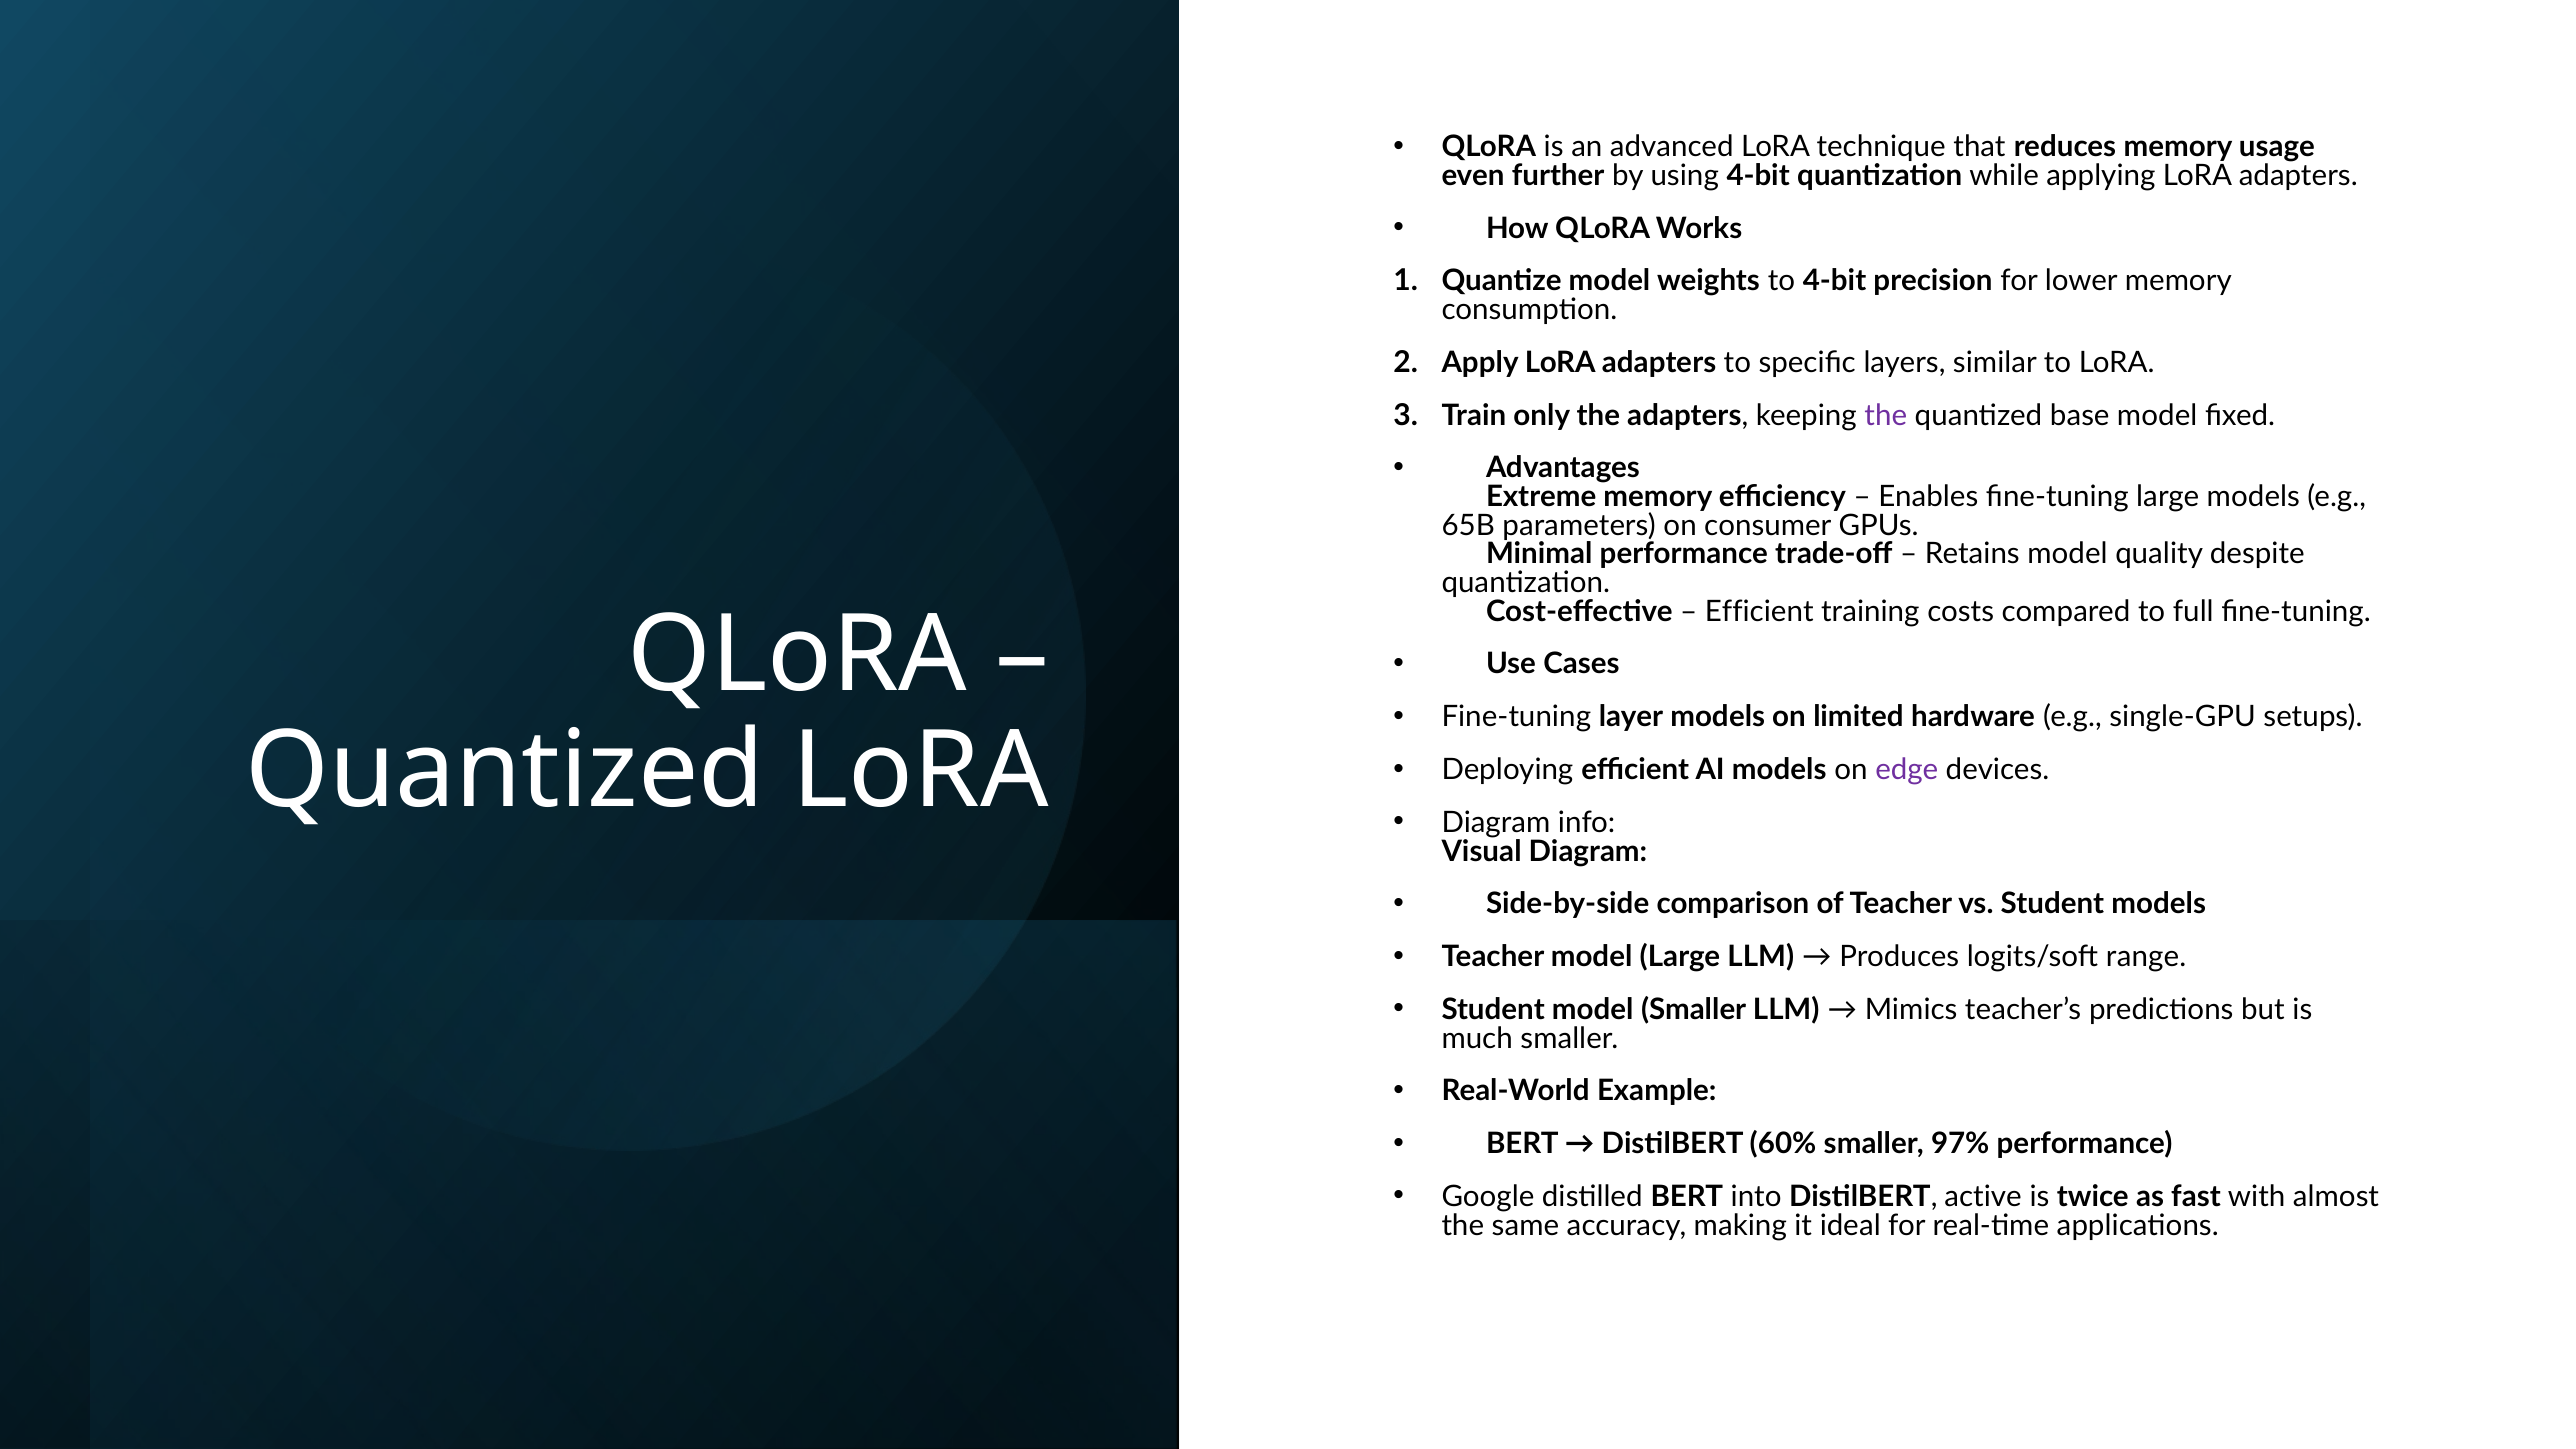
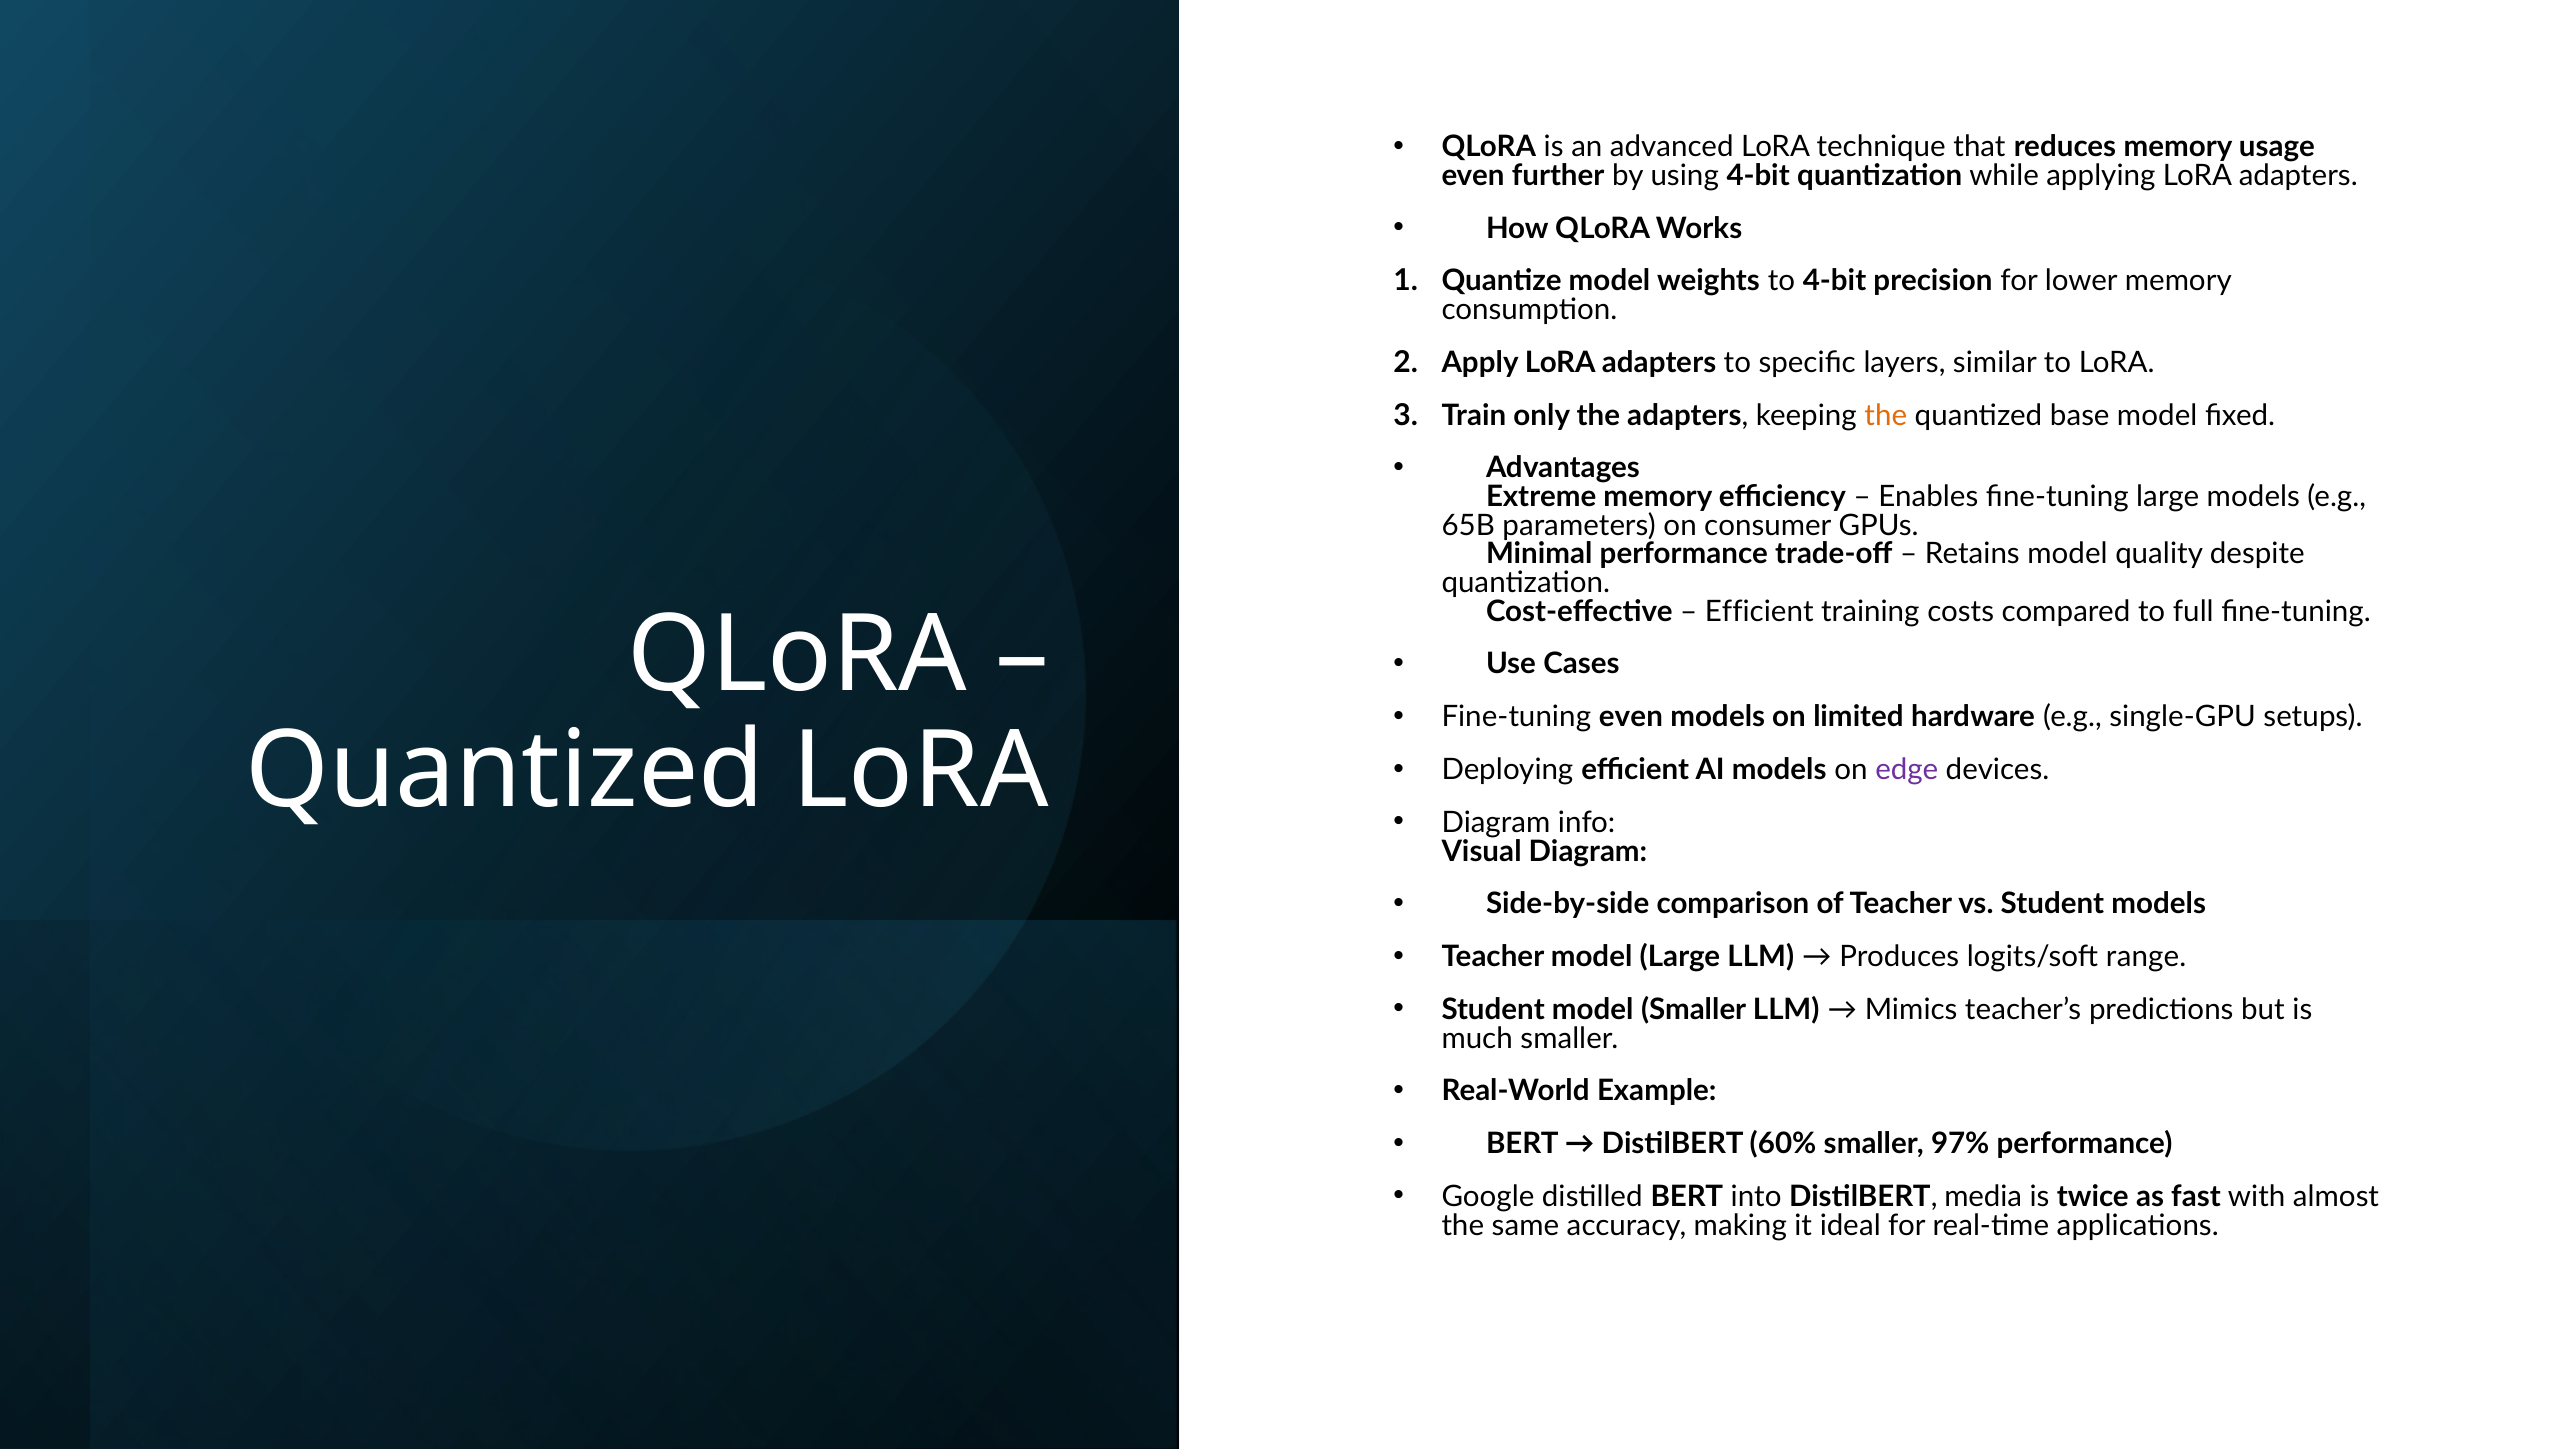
the at (1886, 415) colour: purple -> orange
Fine-tuning layer: layer -> even
active: active -> media
